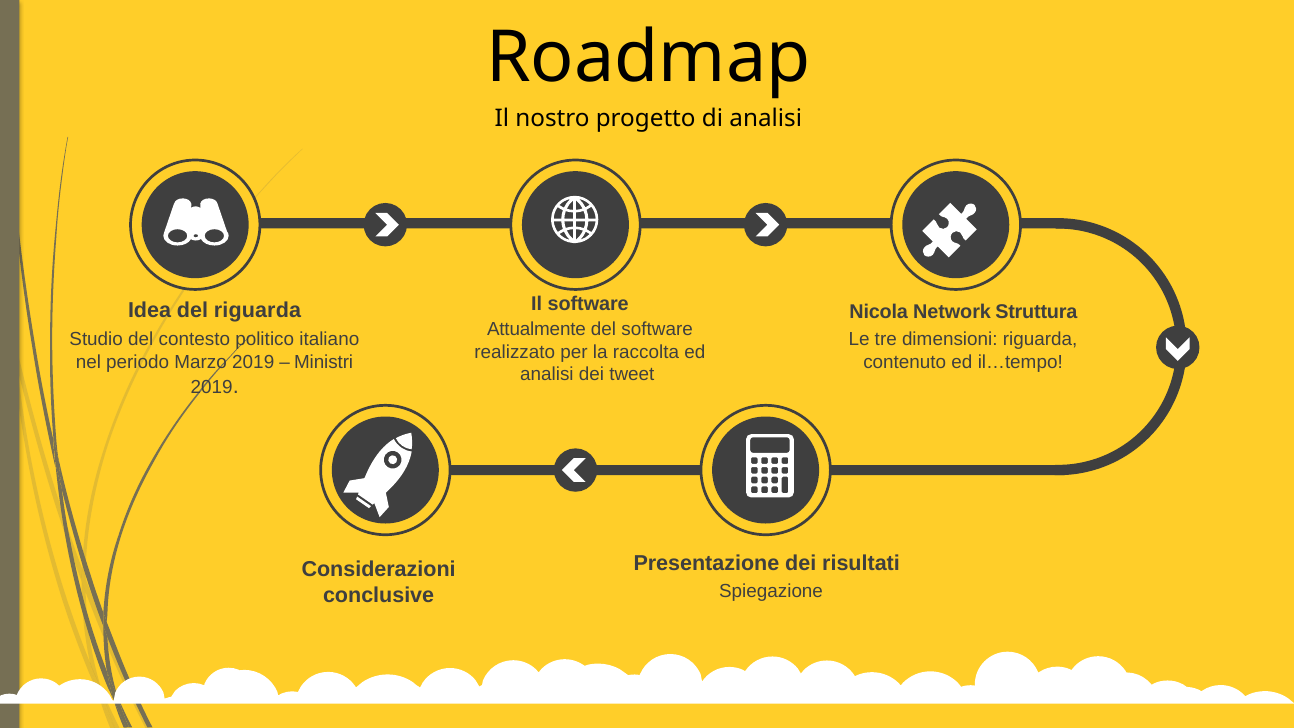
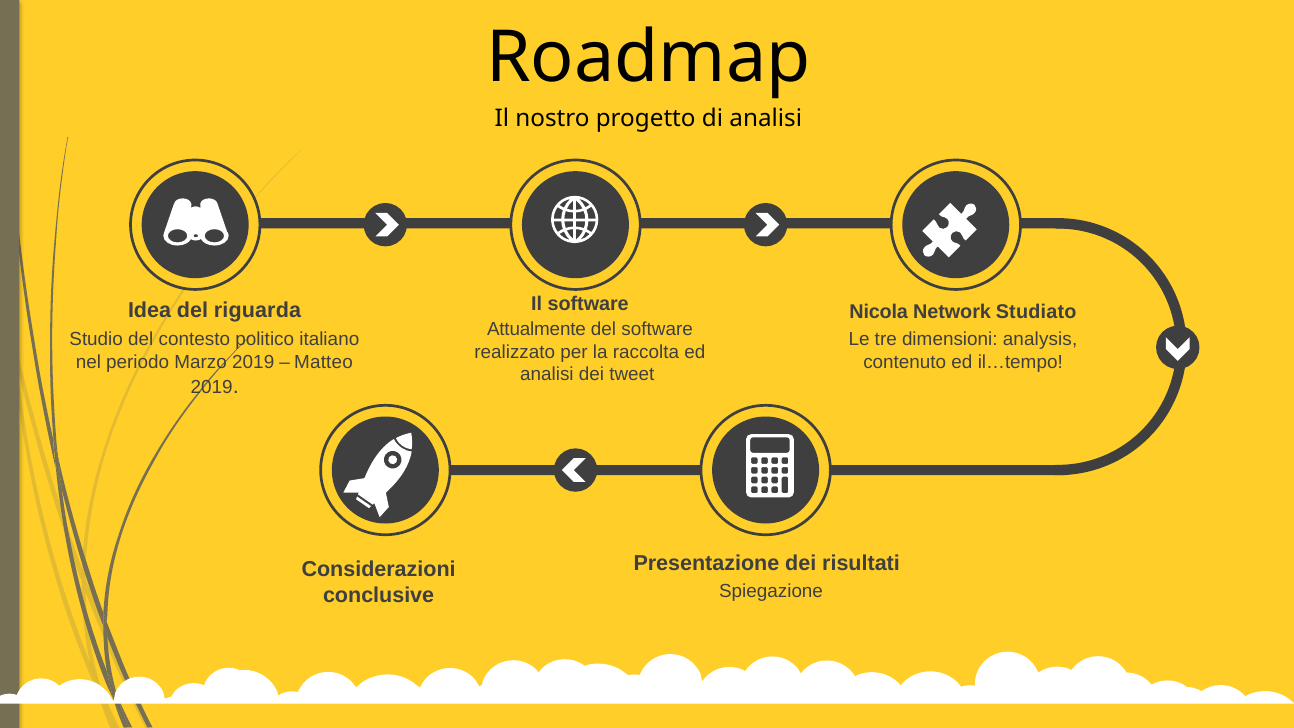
Struttura: Struttura -> Studiato
dimensioni riguarda: riguarda -> analysis
Ministri: Ministri -> Matteo
